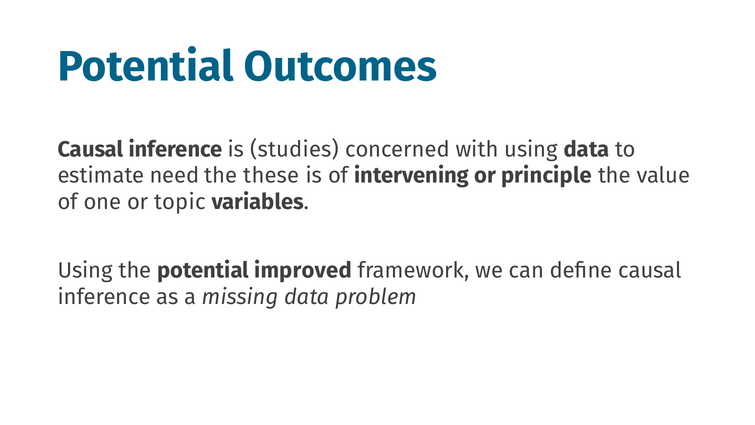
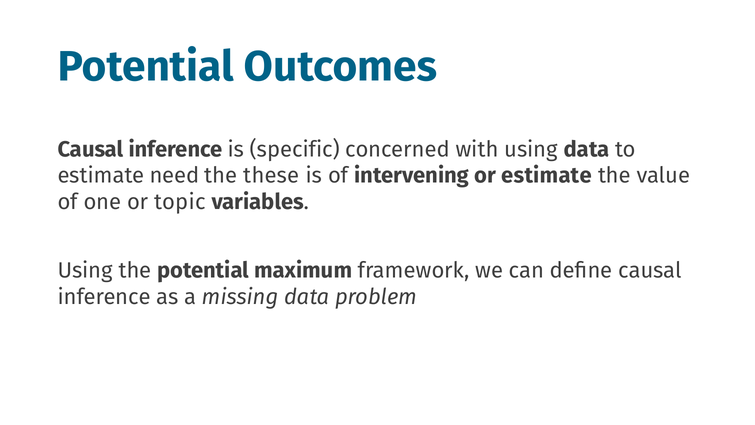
studies: studies -> specific
or principle: principle -> estimate
improved: improved -> maximum
